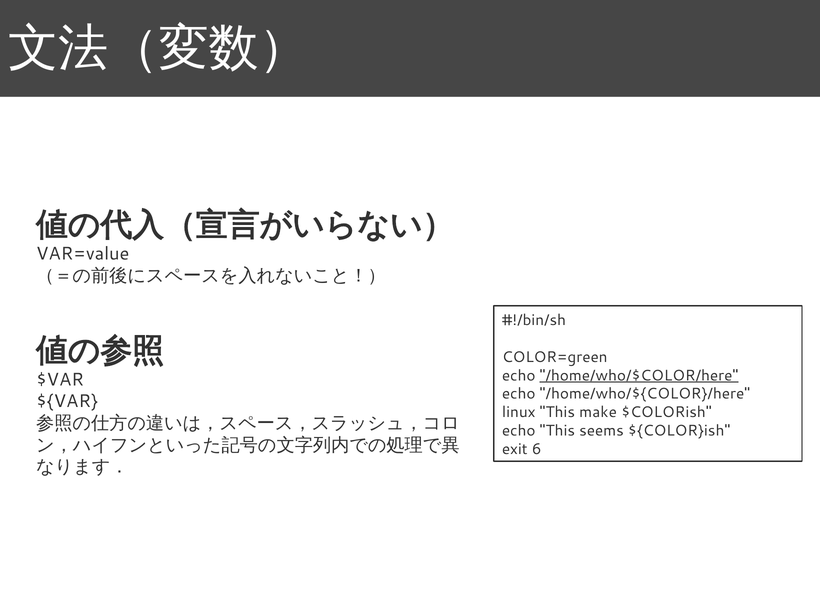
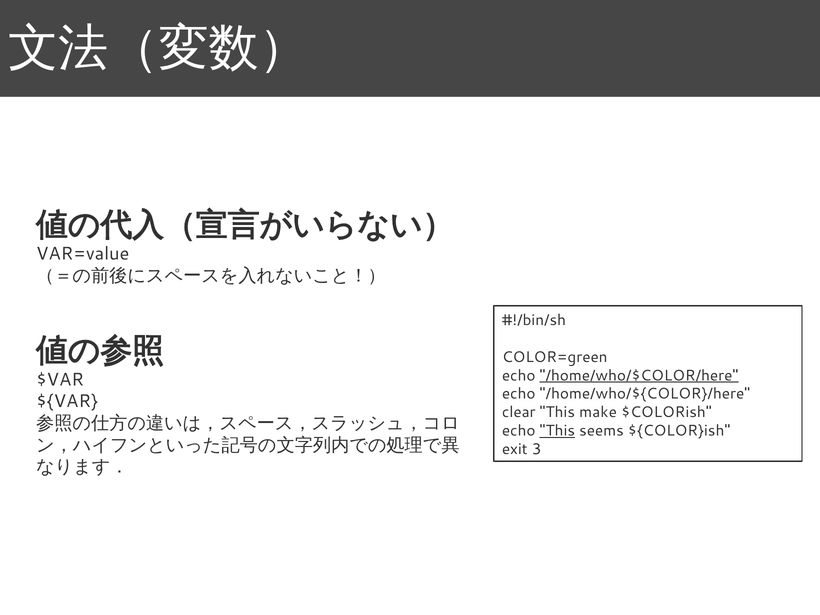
linux: linux -> clear
This at (557, 431) underline: none -> present
6: 6 -> 3
